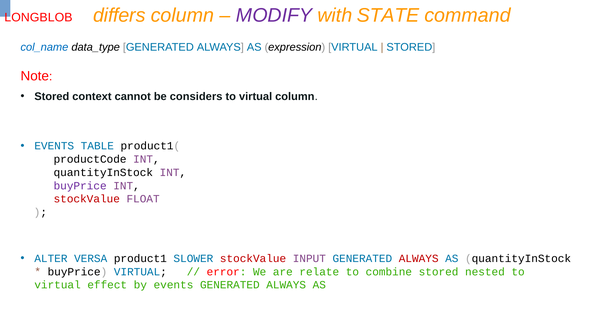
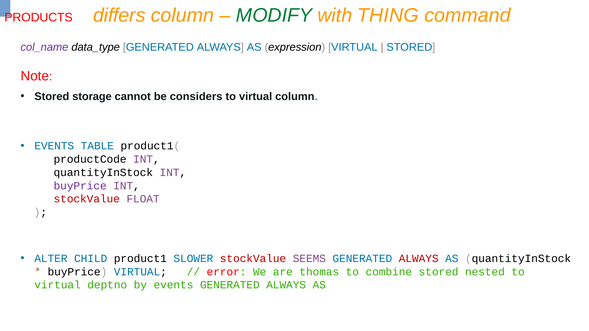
MODIFY colour: purple -> green
STATE: STATE -> THING
LONGBLOB: LONGBLOB -> PRODUCTS
col_name colour: blue -> purple
context: context -> storage
VERSA: VERSA -> CHILD
INPUT: INPUT -> SEEMS
relate: relate -> thomas
effect: effect -> deptno
